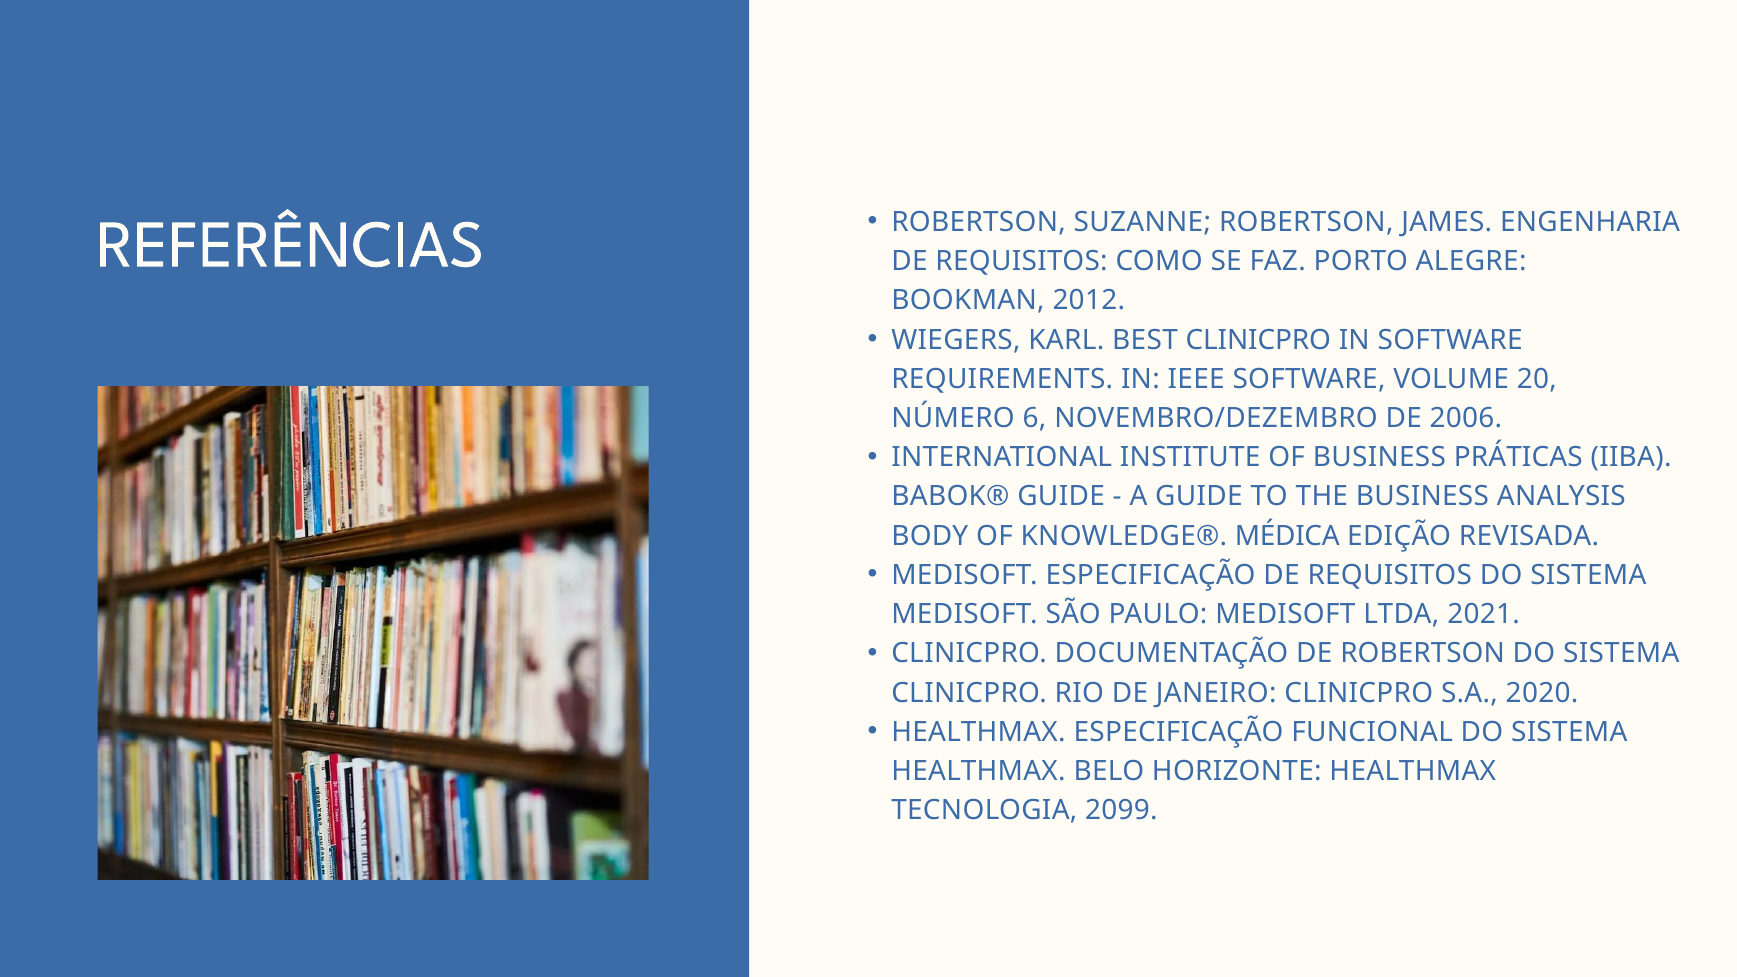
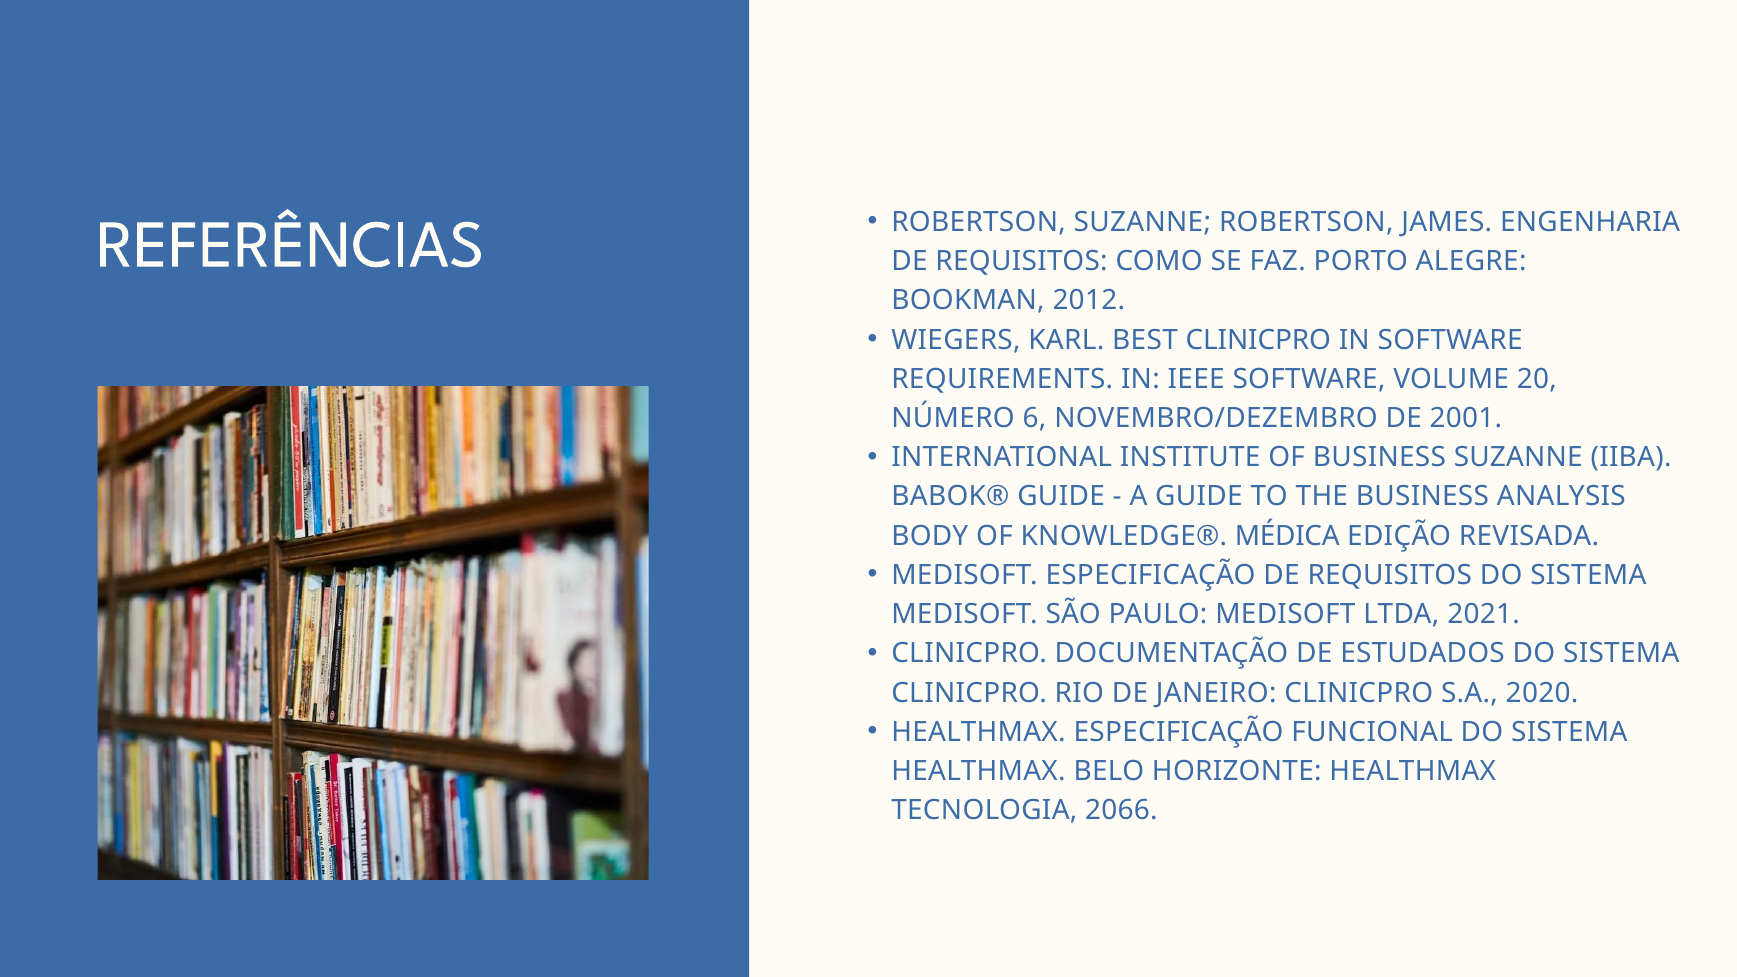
2006: 2006 -> 2001
BUSINESS PRÁTICAS: PRÁTICAS -> SUZANNE
DE ROBERTSON: ROBERTSON -> ESTUDADOS
2099: 2099 -> 2066
